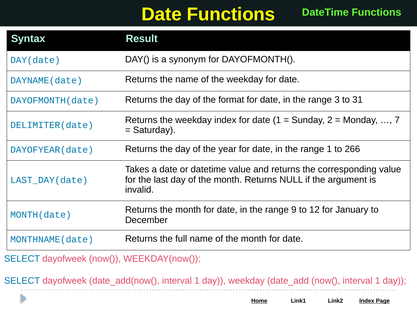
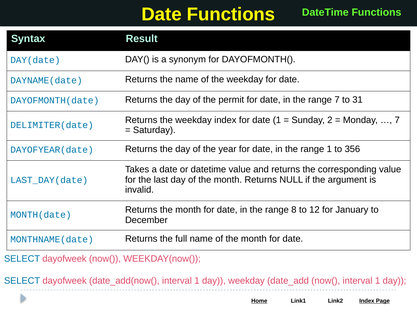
format: format -> permit
range 3: 3 -> 7
266: 266 -> 356
9: 9 -> 8
